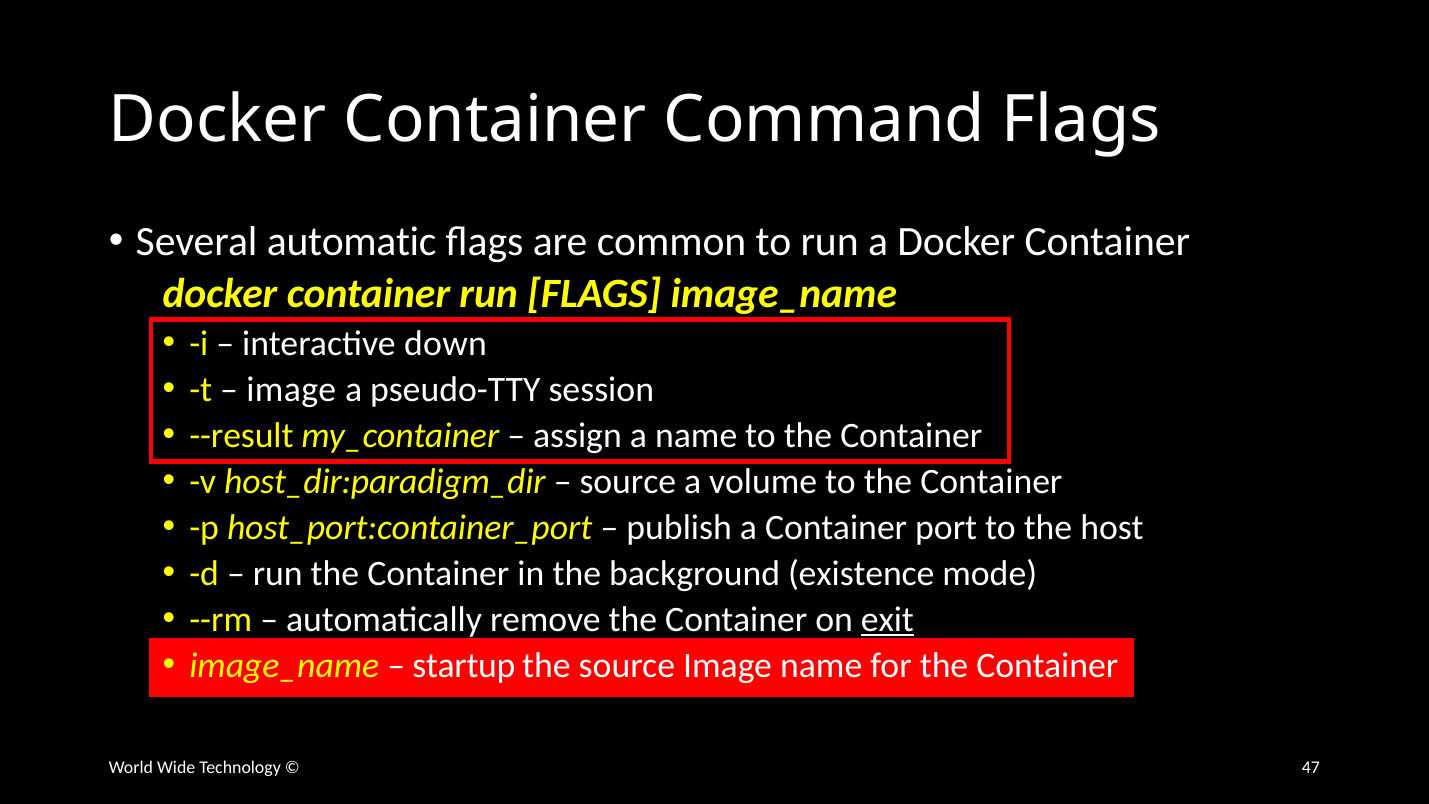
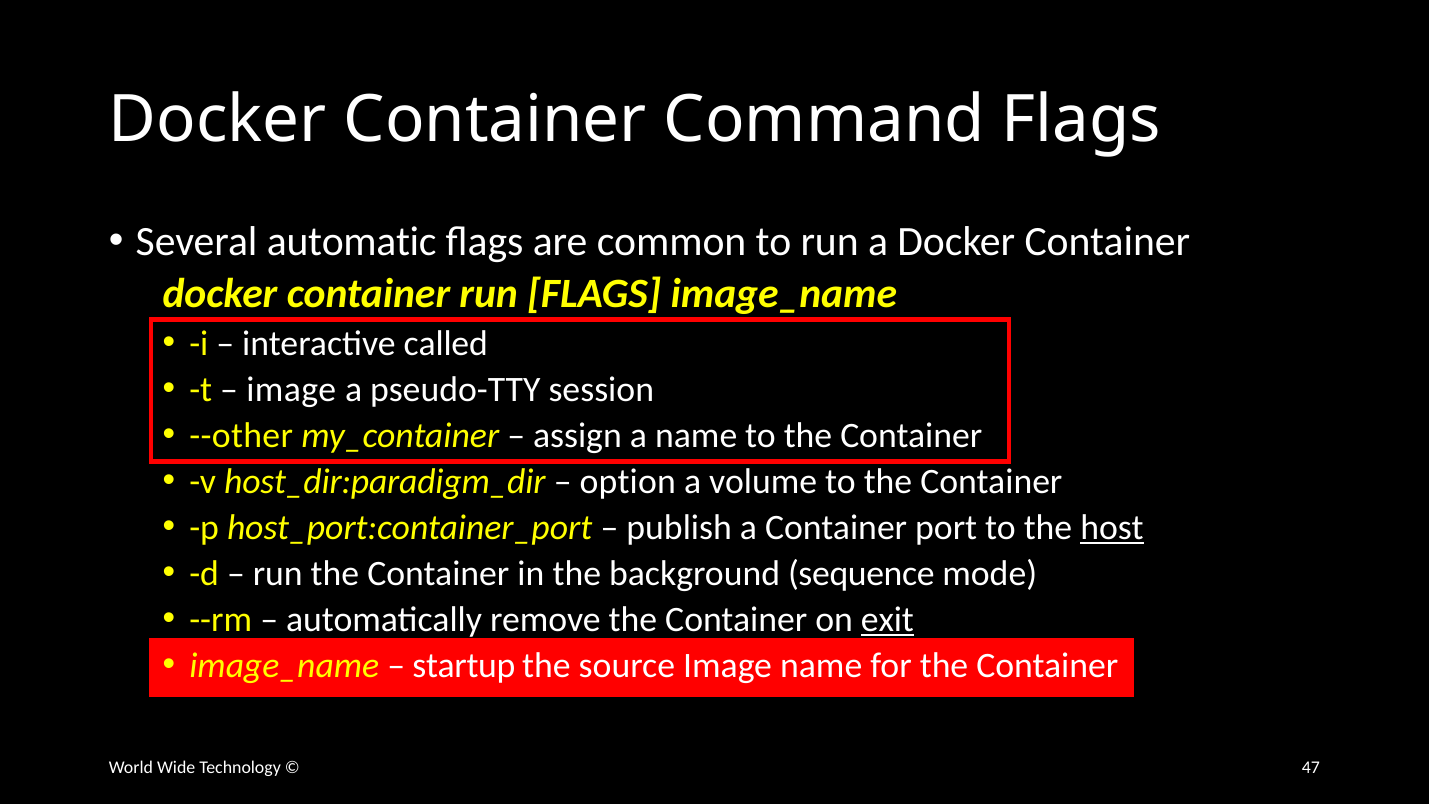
down: down -> called
--result: --result -> --other
source at (628, 481): source -> option
host underline: none -> present
existence: existence -> sequence
